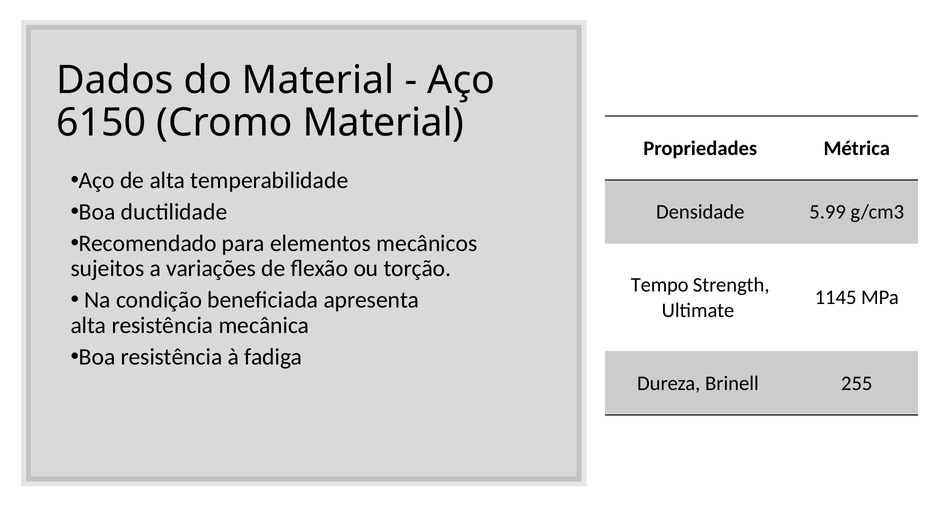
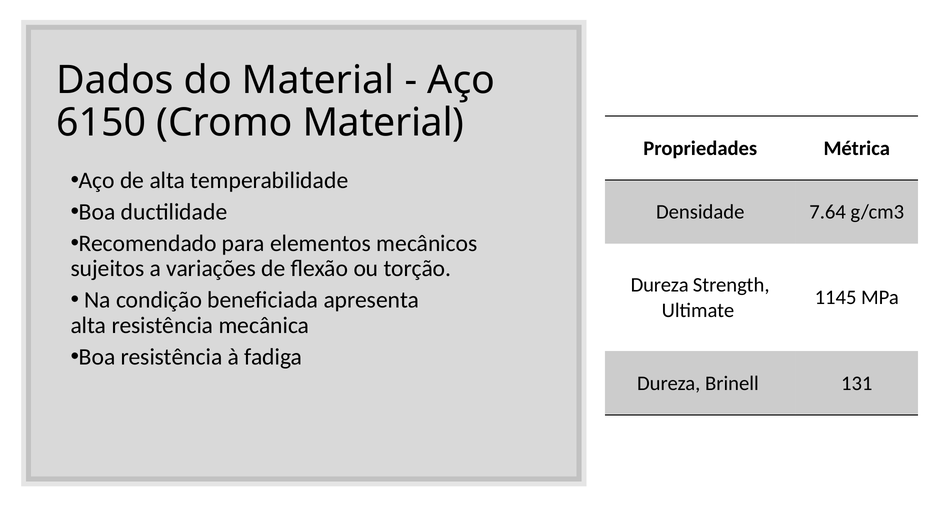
5.99: 5.99 -> 7.64
Tempo at (660, 285): Tempo -> Dureza
255: 255 -> 131
